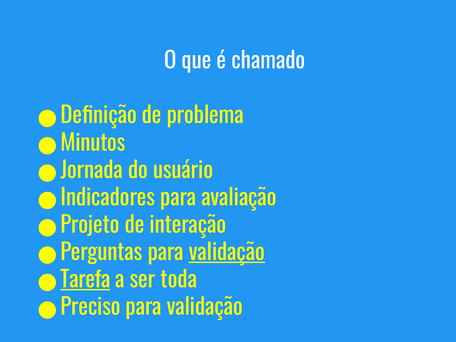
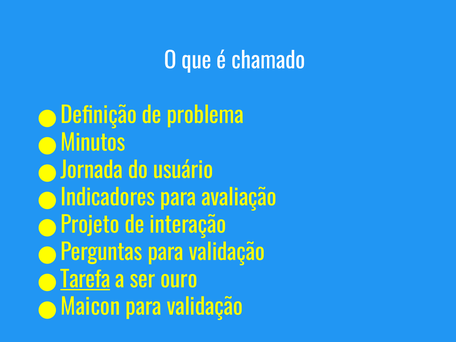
validação at (227, 253) underline: present -> none
toda: toda -> ouro
Preciso: Preciso -> Maicon
